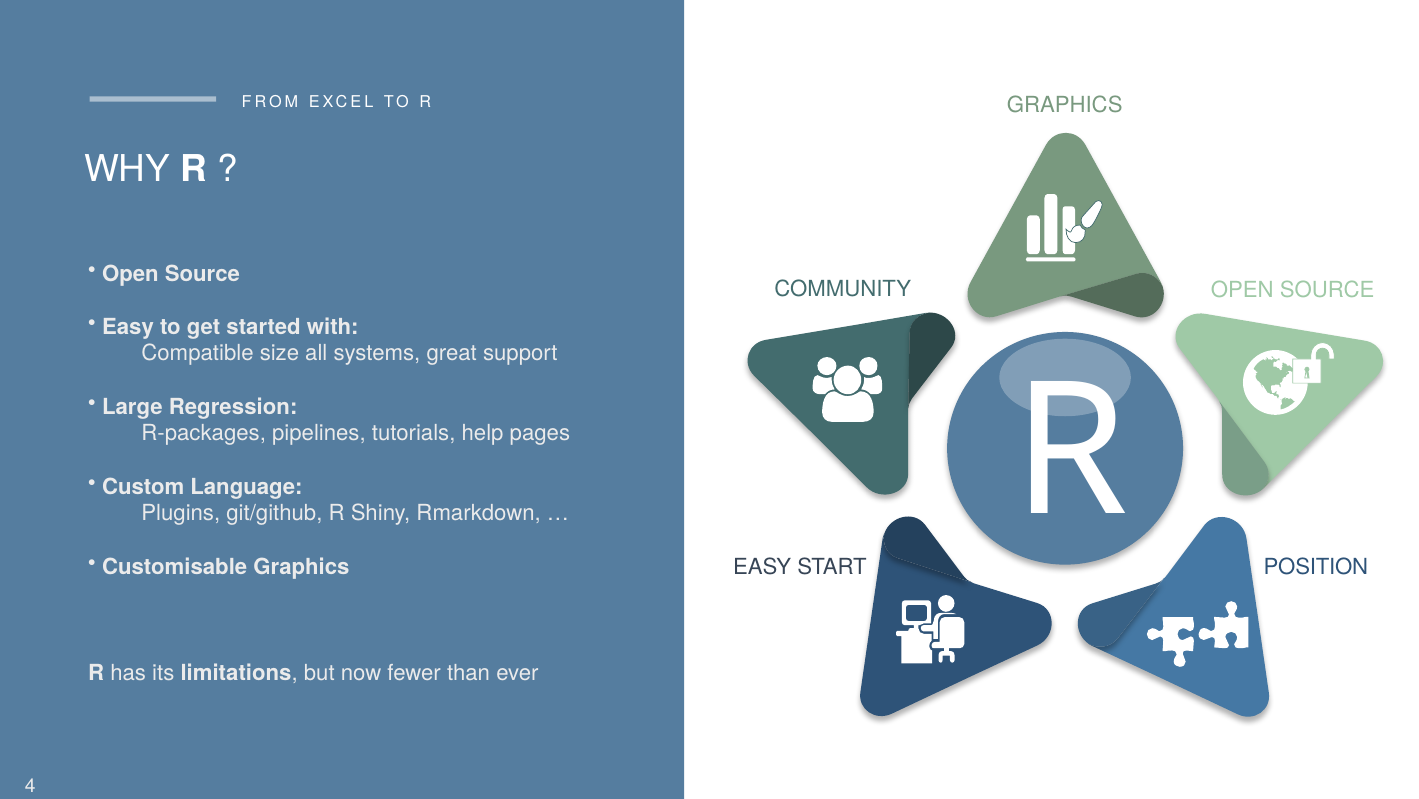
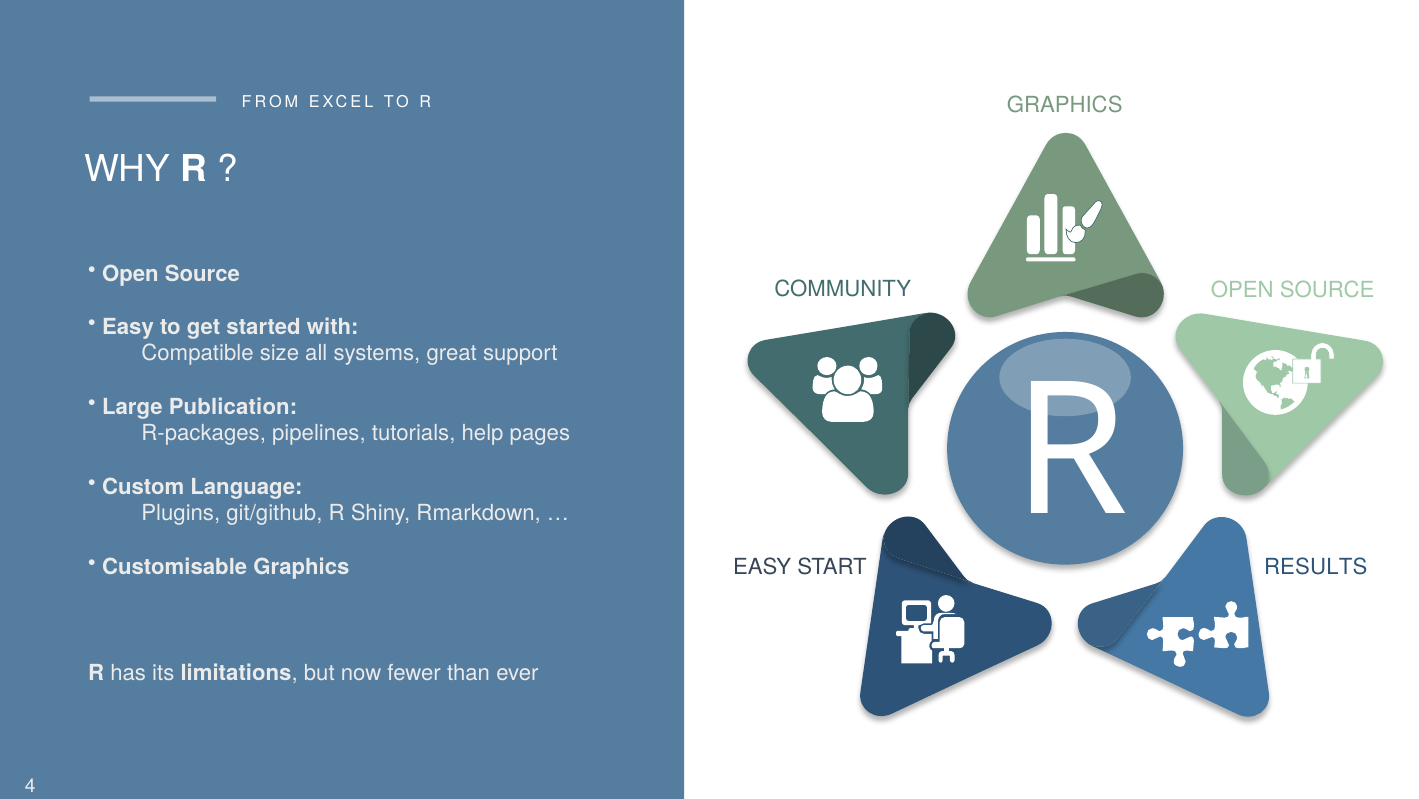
Regression: Regression -> Publication
POSITION: POSITION -> RESULTS
